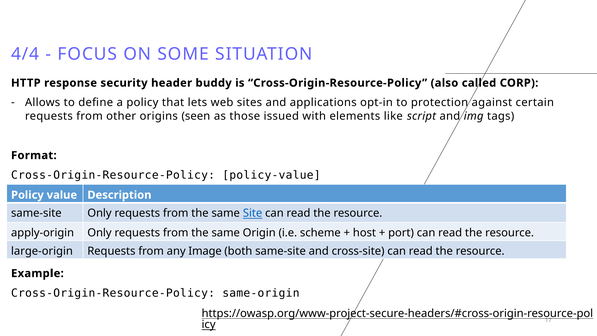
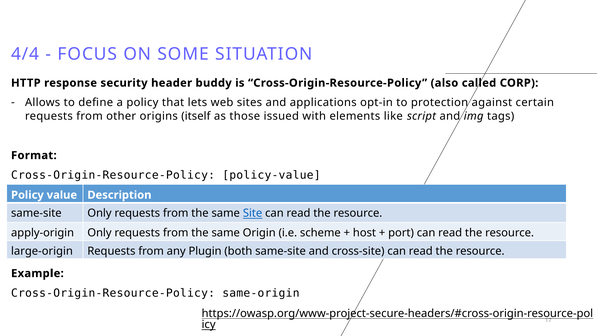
seen: seen -> itself
Image: Image -> Plugin
